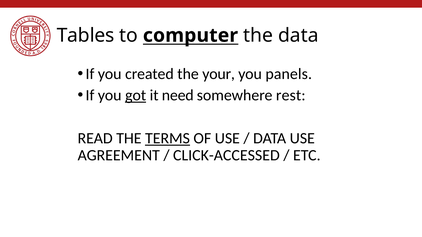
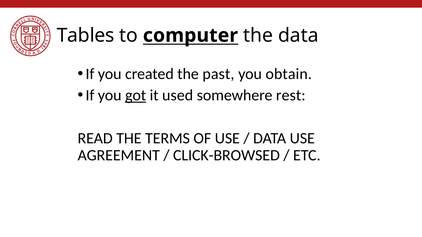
your: your -> past
panels: panels -> obtain
need: need -> used
TERMS underline: present -> none
CLICK-ACCESSED: CLICK-ACCESSED -> CLICK-BROWSED
